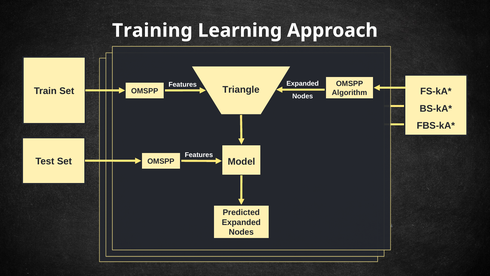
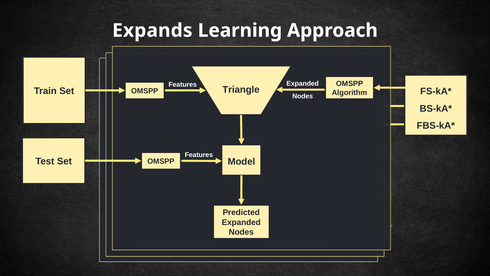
Training: Training -> Expands
